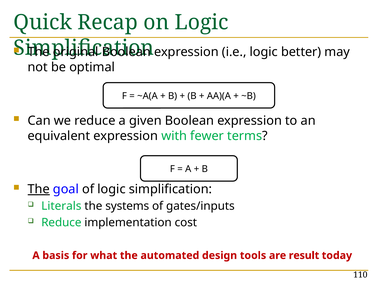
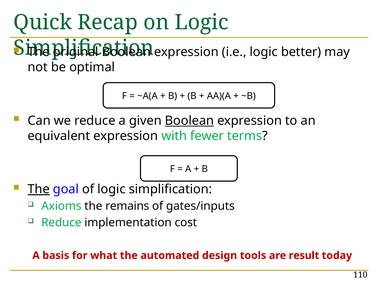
Boolean at (189, 121) underline: none -> present
Literals: Literals -> Axioms
systems: systems -> remains
